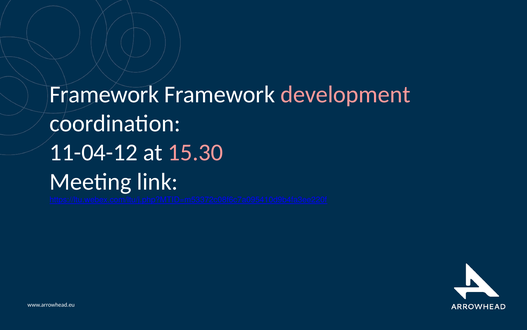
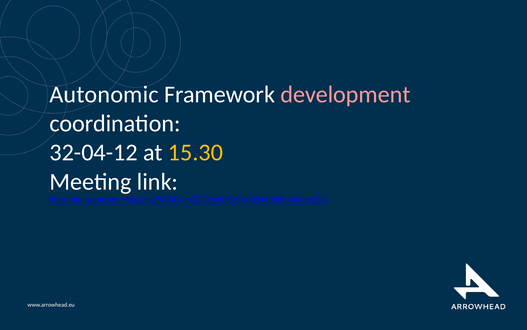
Framework at (104, 94): Framework -> Autonomic
11-04-12: 11-04-12 -> 32-04-12
15.30 colour: pink -> yellow
